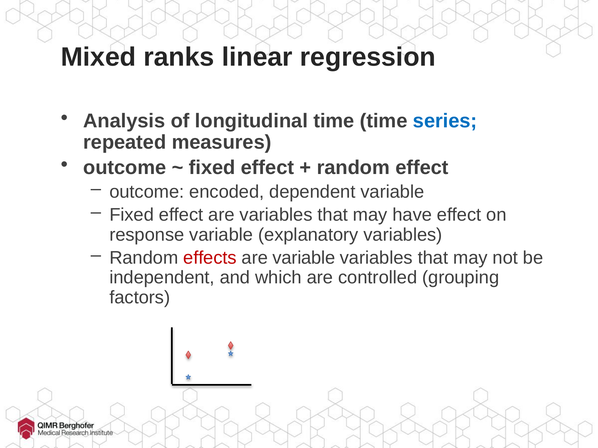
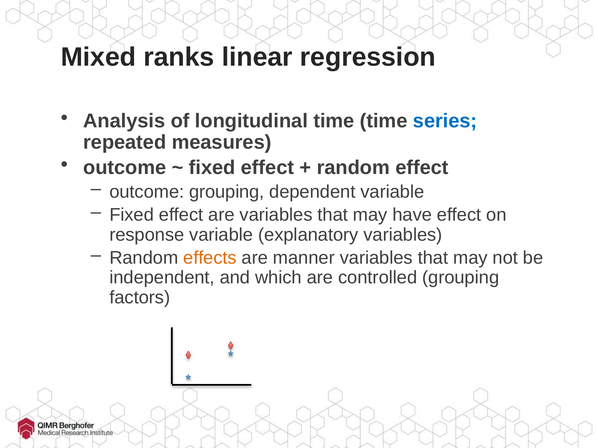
outcome encoded: encoded -> grouping
effects colour: red -> orange
are variable: variable -> manner
